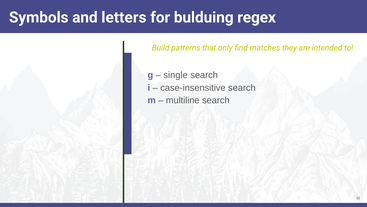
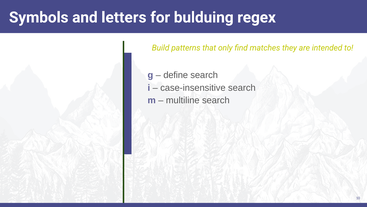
single: single -> define
